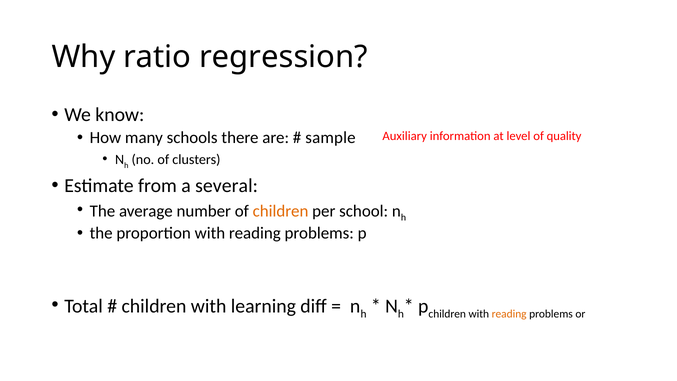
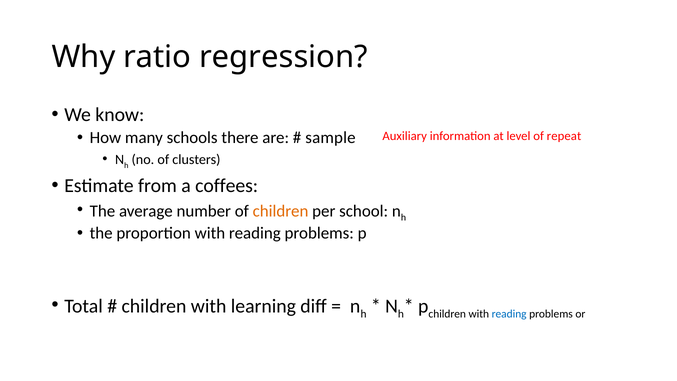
quality: quality -> repeat
several: several -> coffees
reading at (509, 314) colour: orange -> blue
